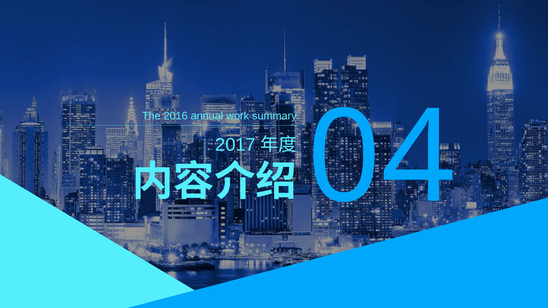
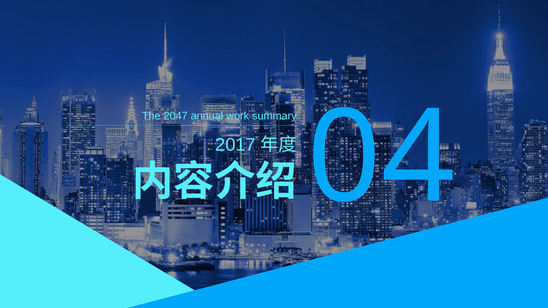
2016: 2016 -> 2047
